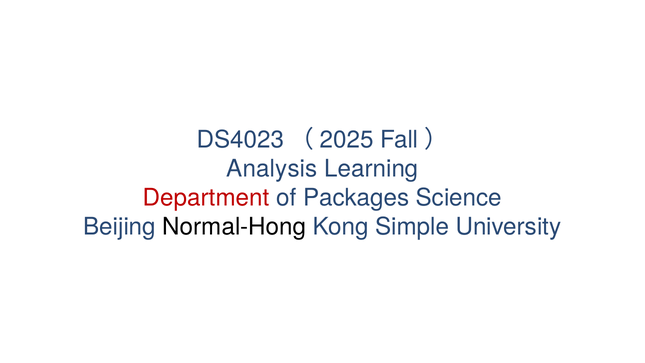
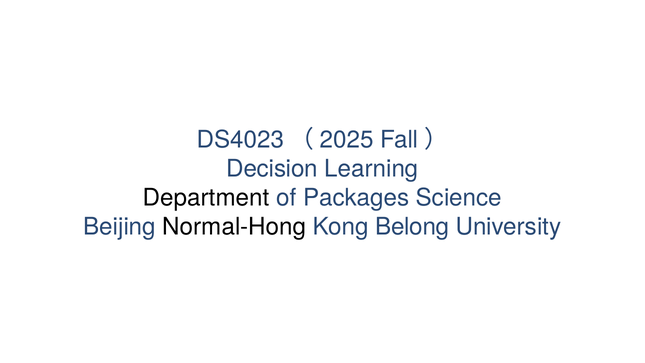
Analysis: Analysis -> Decision
Department colour: red -> black
Simple: Simple -> Belong
